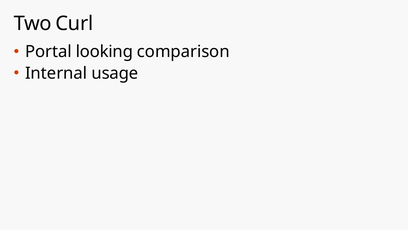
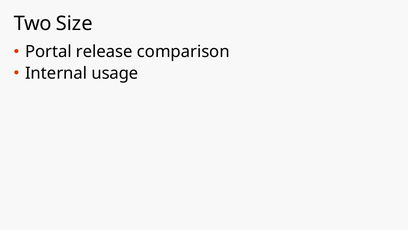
Curl: Curl -> Size
looking: looking -> release
